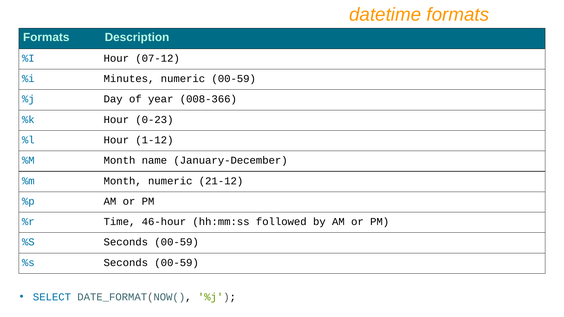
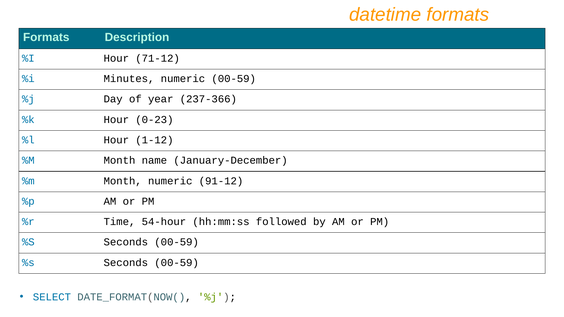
07-12: 07-12 -> 71-12
008-366: 008-366 -> 237-366
21-12: 21-12 -> 91-12
46-hour: 46-hour -> 54-hour
